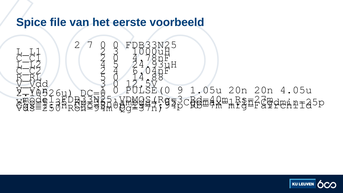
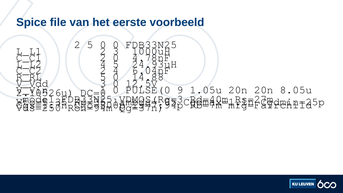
2 7: 7 -> 5
4.05u: 4.05u -> 8.05u
